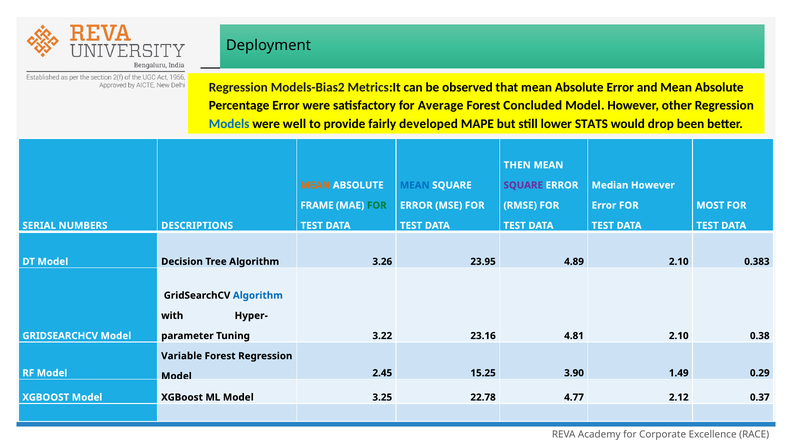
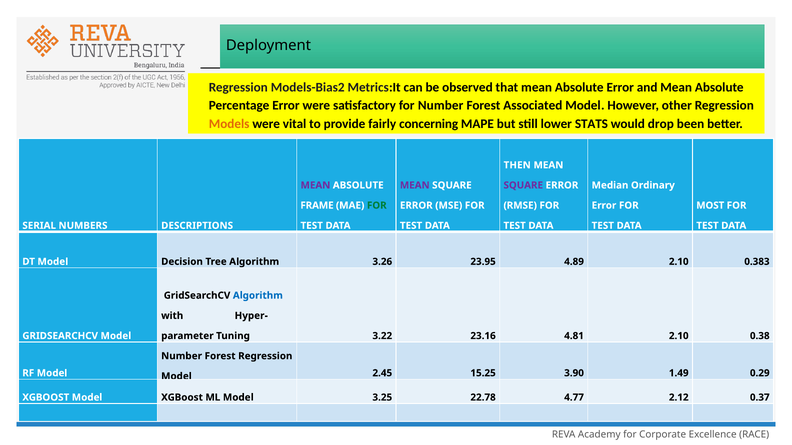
for Average: Average -> Number
Concluded: Concluded -> Associated
Models colour: blue -> orange
well: well -> vital
developed: developed -> concerning
MEAN at (315, 185) colour: orange -> purple
MEAN at (415, 185) colour: blue -> purple
Median However: However -> Ordinary
Variable at (182, 356): Variable -> Number
